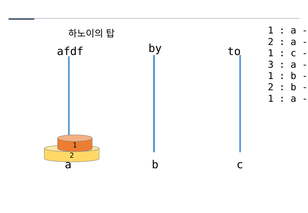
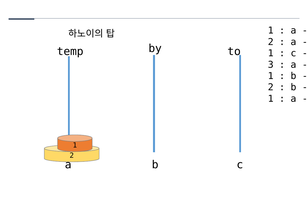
afdf: afdf -> temp
